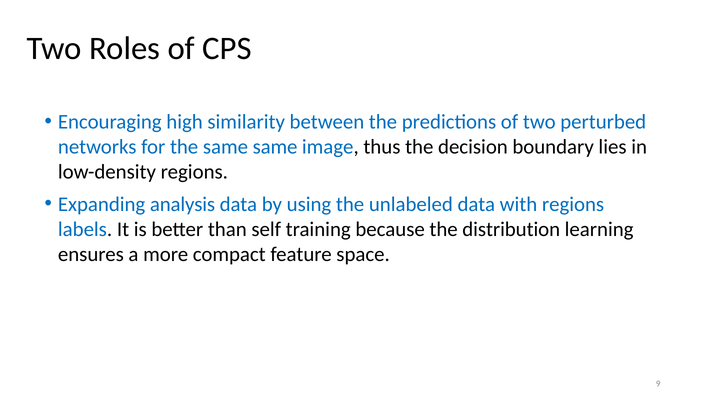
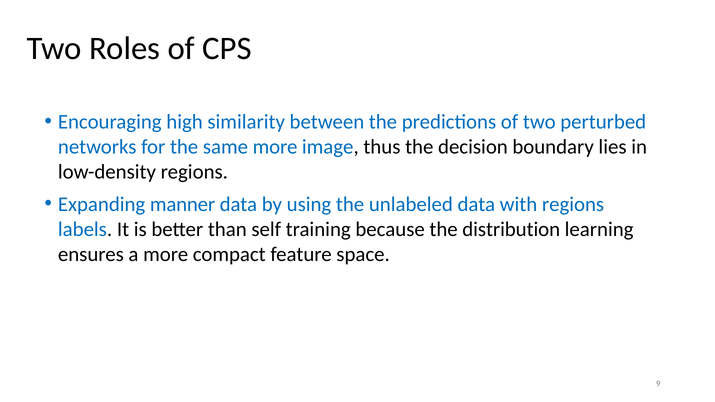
same same: same -> more
analysis: analysis -> manner
